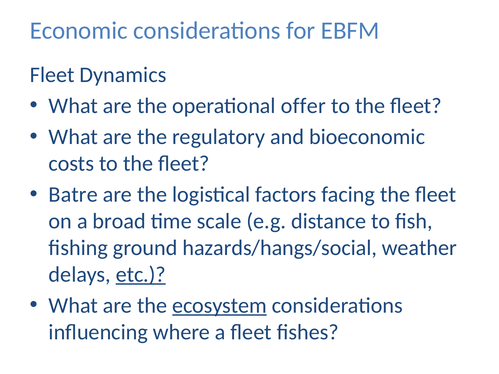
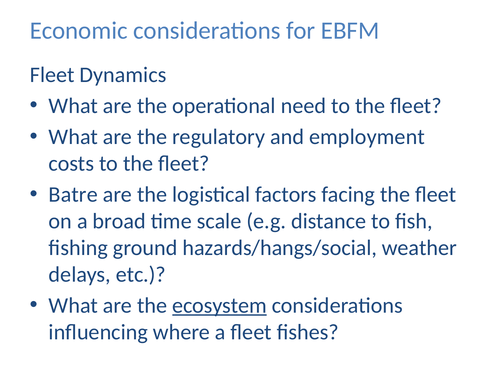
offer: offer -> need
bioeconomic: bioeconomic -> employment
etc underline: present -> none
